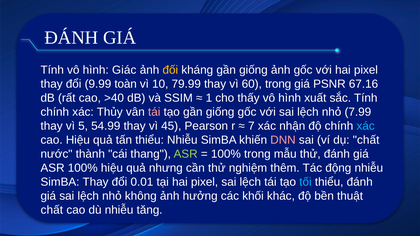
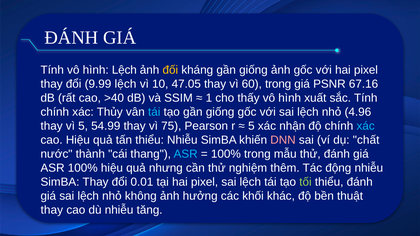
hình Giác: Giác -> Lệch
9.99 toàn: toàn -> lệch
79.99: 79.99 -> 47.05
tái at (154, 112) colour: pink -> light blue
7.99: 7.99 -> 4.96
45: 45 -> 75
7 at (251, 126): 7 -> 5
ASR at (186, 154) colour: light green -> light blue
tối colour: light blue -> light green
chất at (52, 210): chất -> thay
